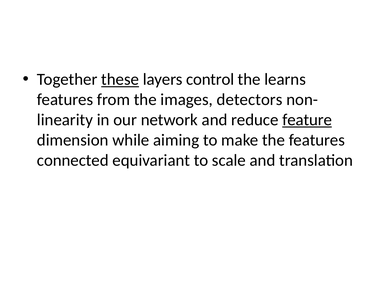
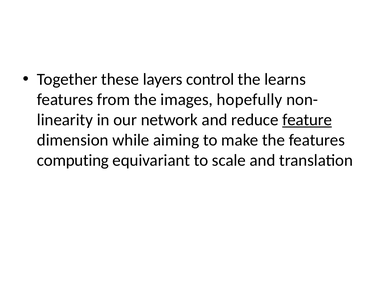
these underline: present -> none
detectors: detectors -> hopefully
connected: connected -> computing
